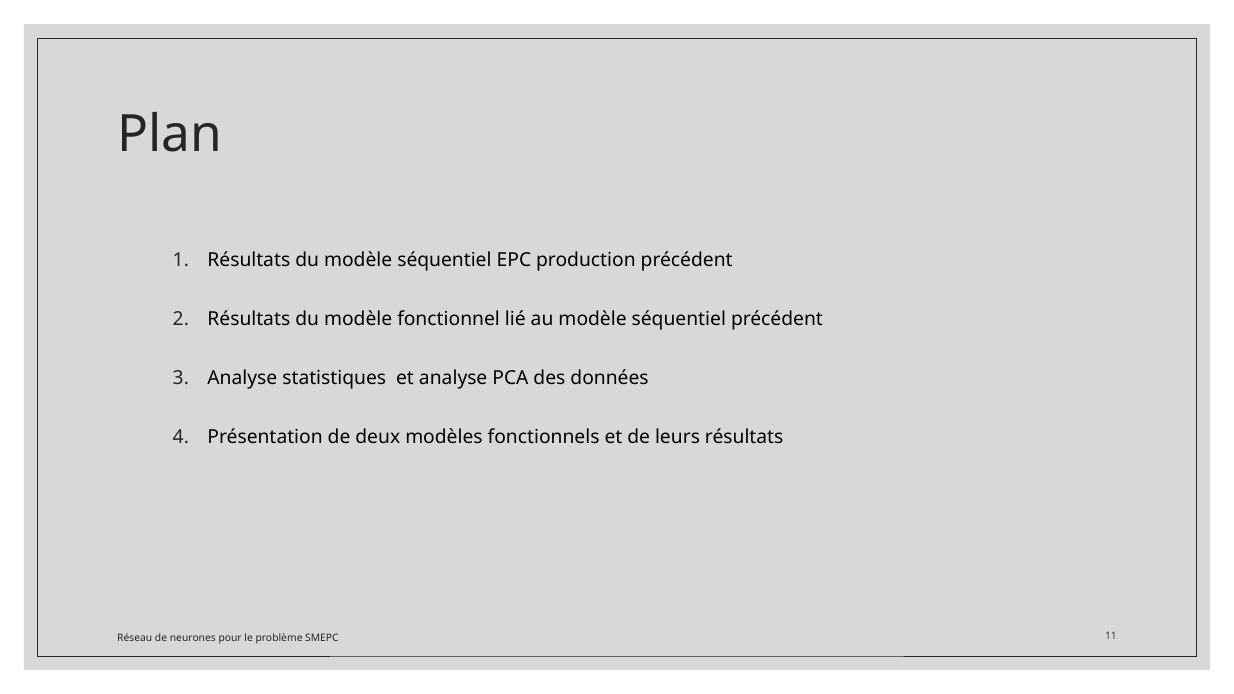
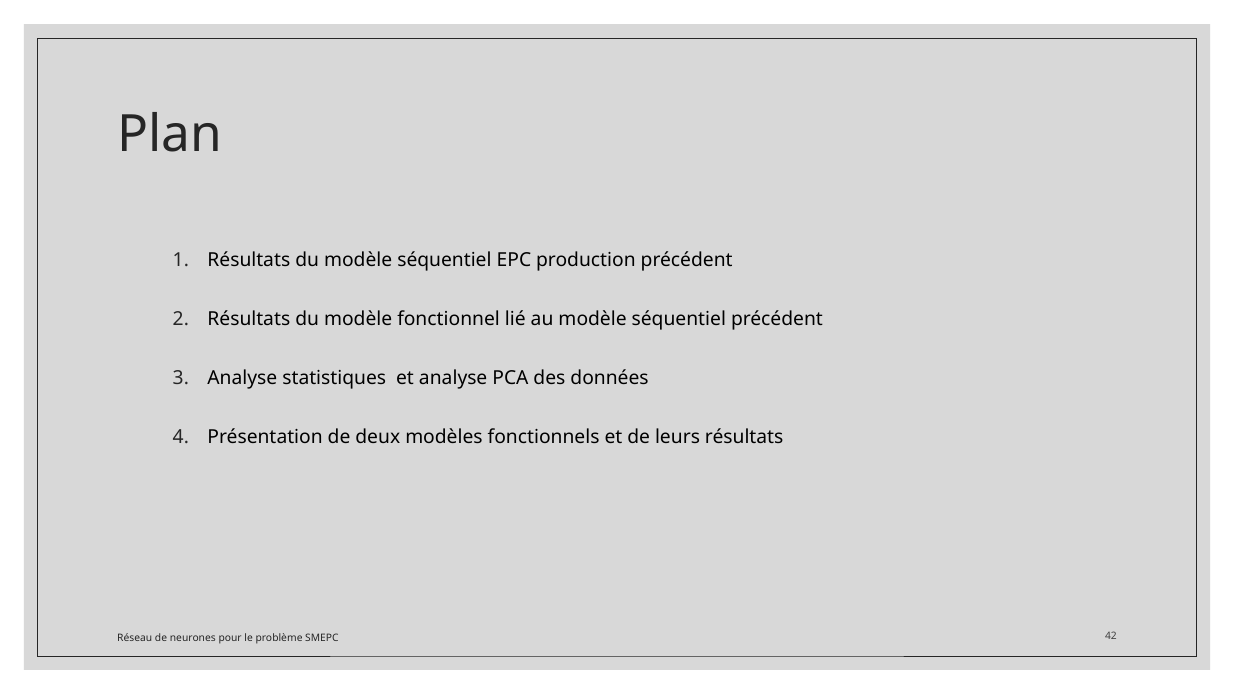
11: 11 -> 42
